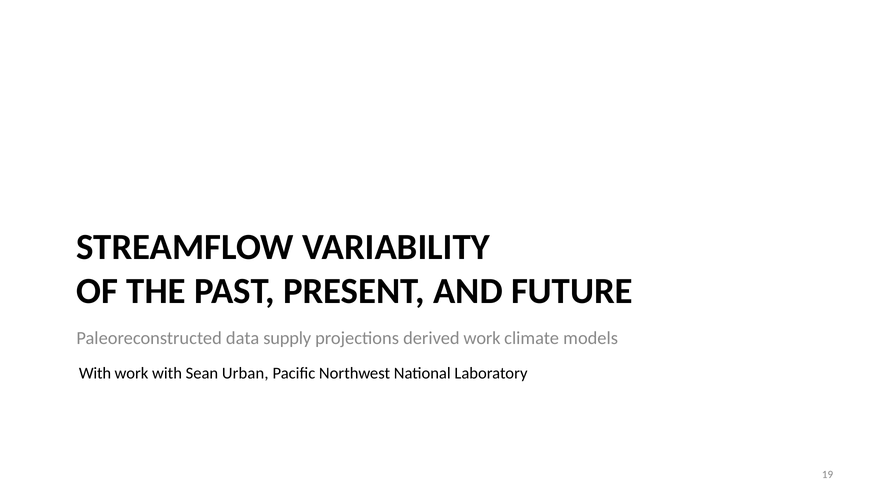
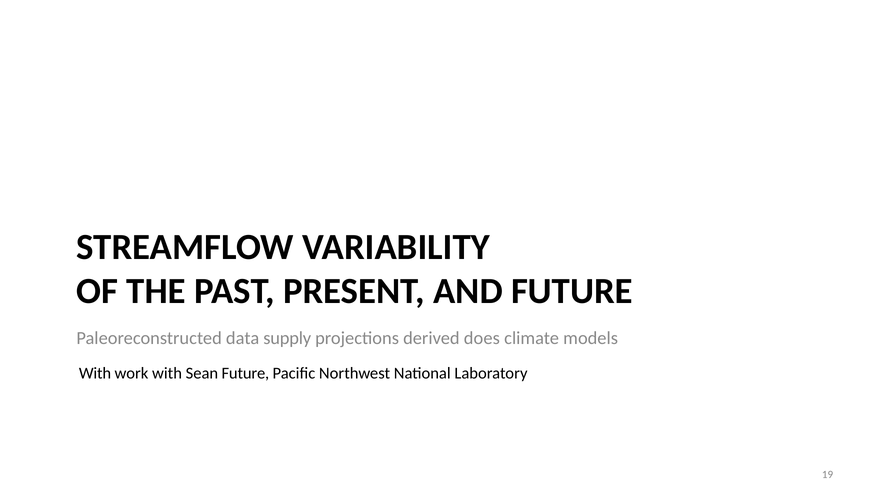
derived work: work -> does
Sean Urban: Urban -> Future
